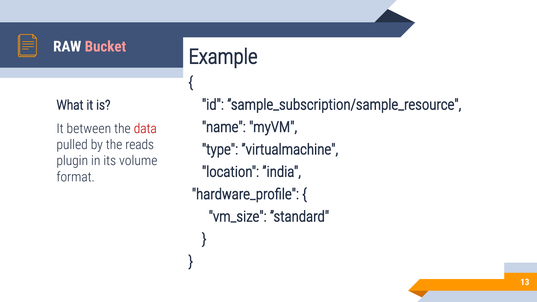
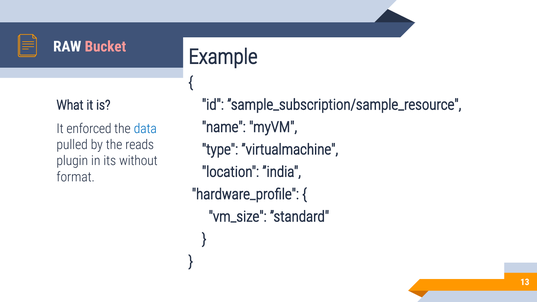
between: between -> enforced
data colour: red -> blue
volume: volume -> without
